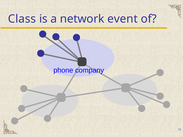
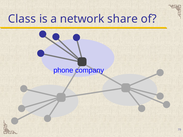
event: event -> share
